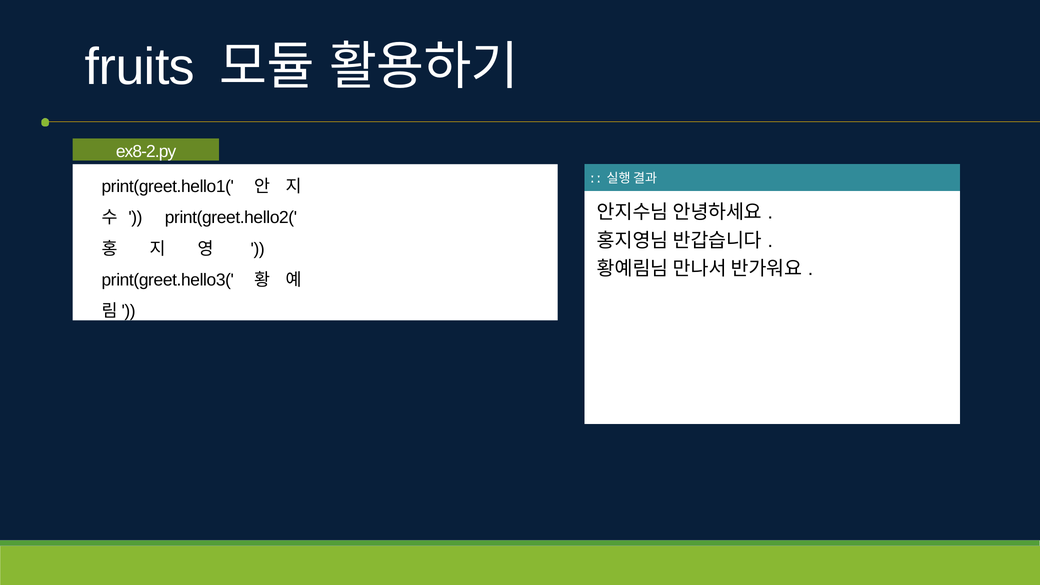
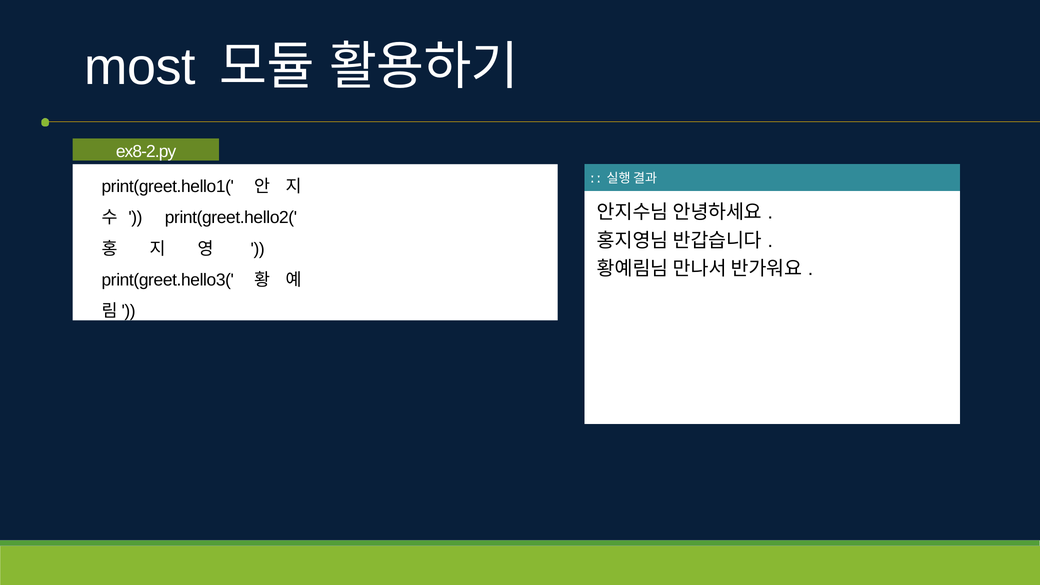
fruits: fruits -> most
